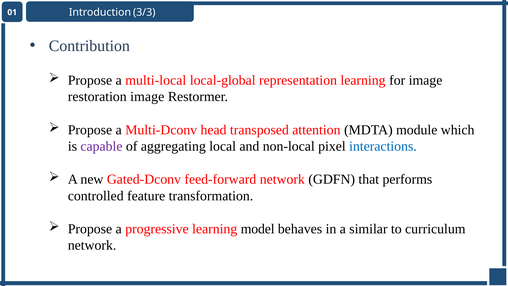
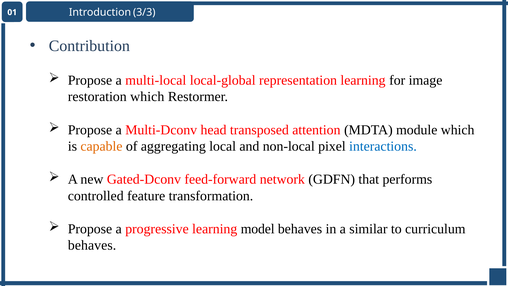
restoration image: image -> which
capable colour: purple -> orange
network at (92, 245): network -> behaves
